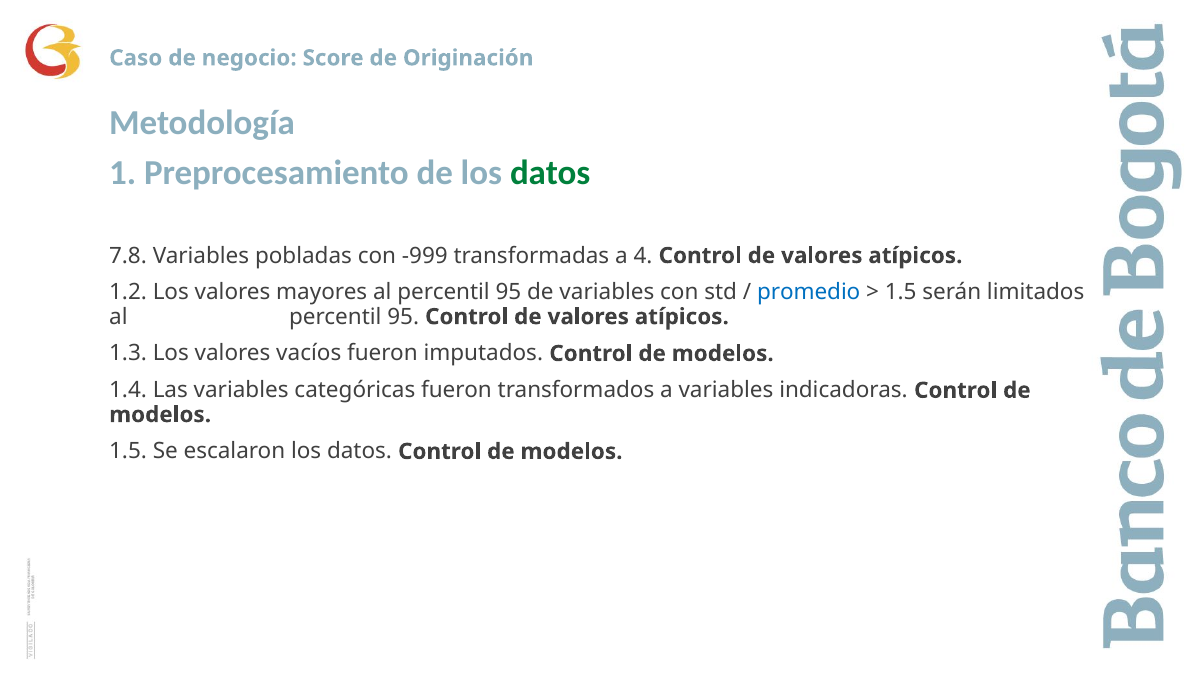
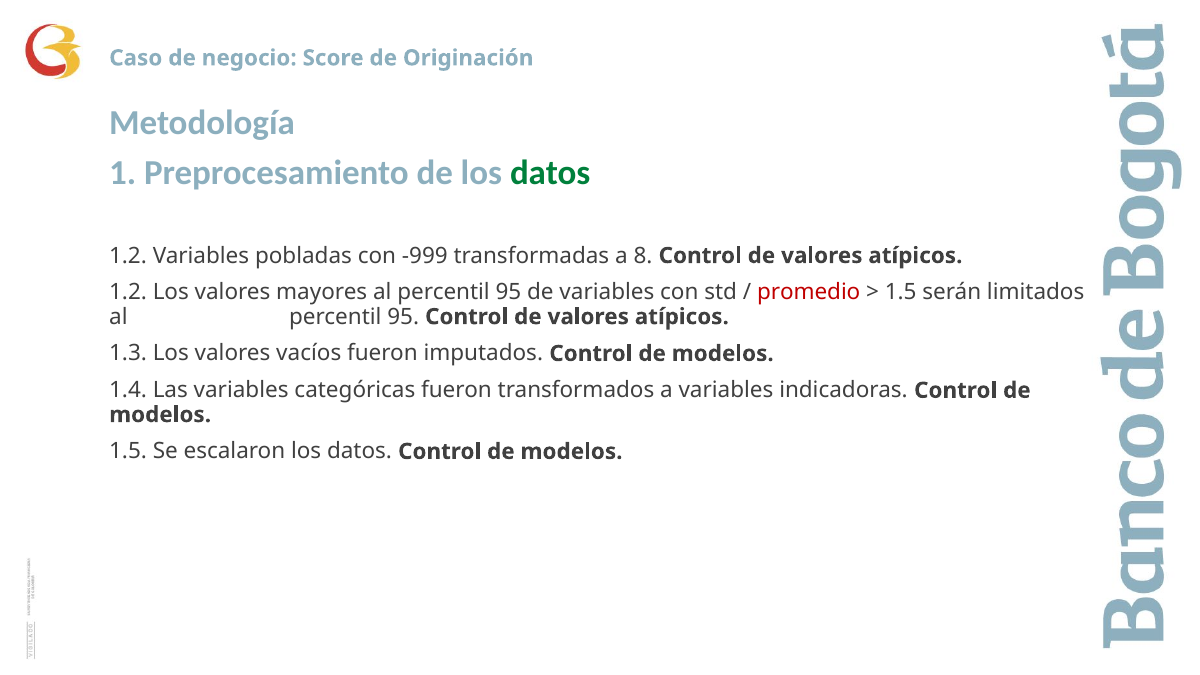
7.8 at (128, 256): 7.8 -> 1.2
4: 4 -> 8
promedio colour: blue -> red
